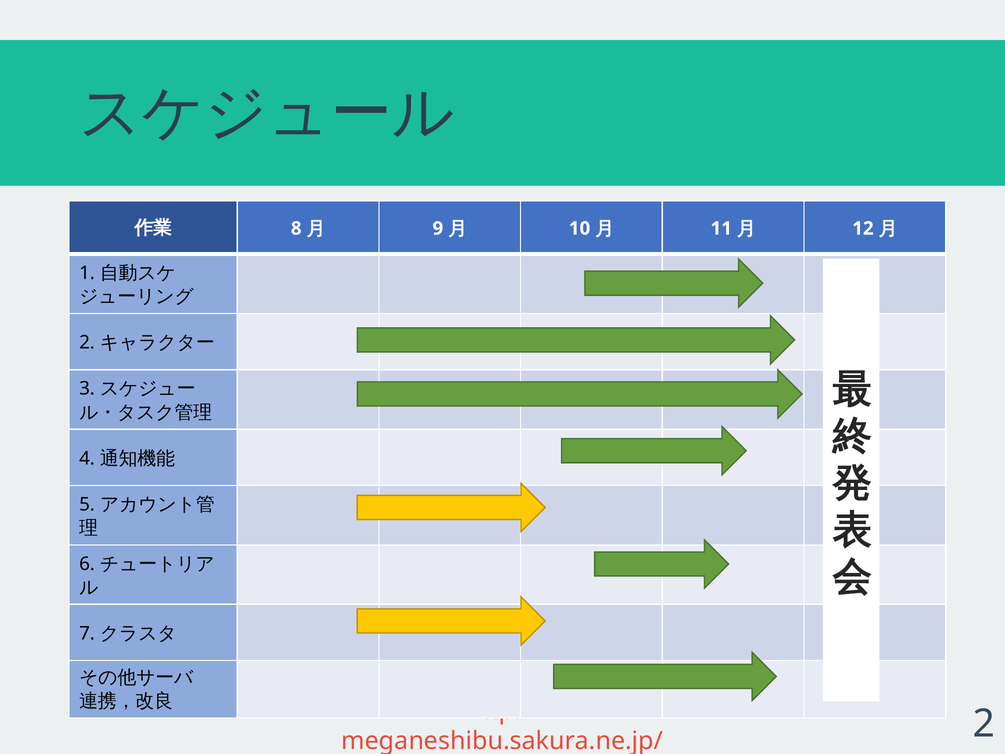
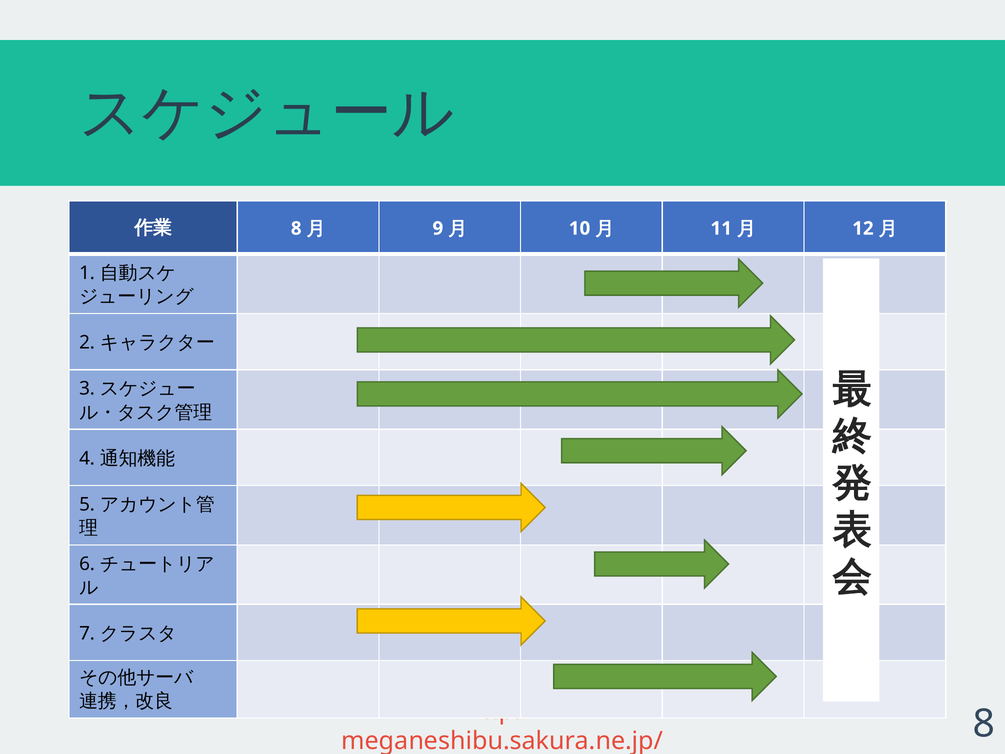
2 at (984, 723): 2 -> 8
